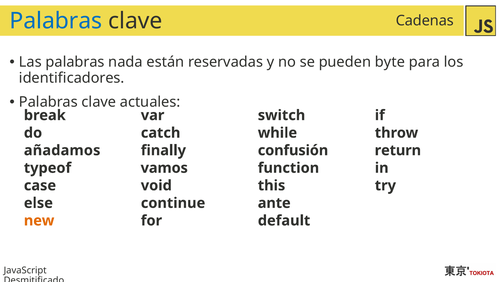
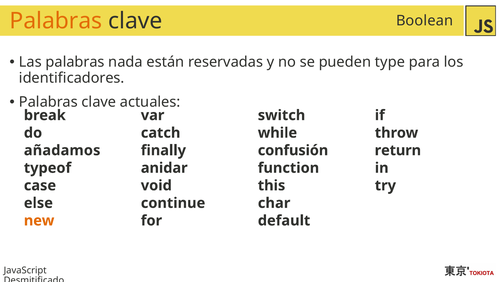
Palabras at (56, 21) colour: blue -> orange
Cadenas: Cadenas -> Boolean
byte: byte -> type
vamos: vamos -> anidar
ante: ante -> char
